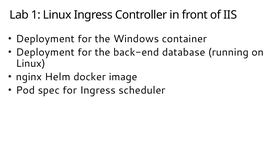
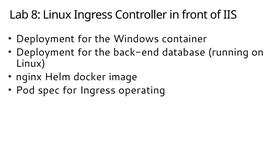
1: 1 -> 8
scheduler: scheduler -> operating
